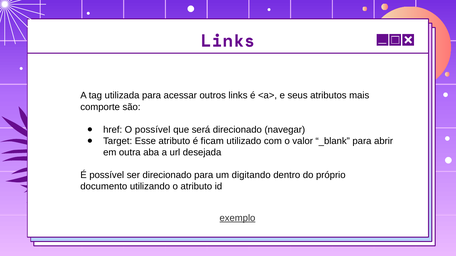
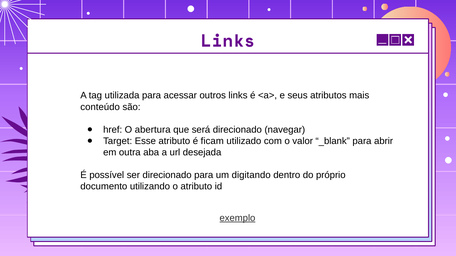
comporte: comporte -> conteúdo
O possível: possível -> abertura
